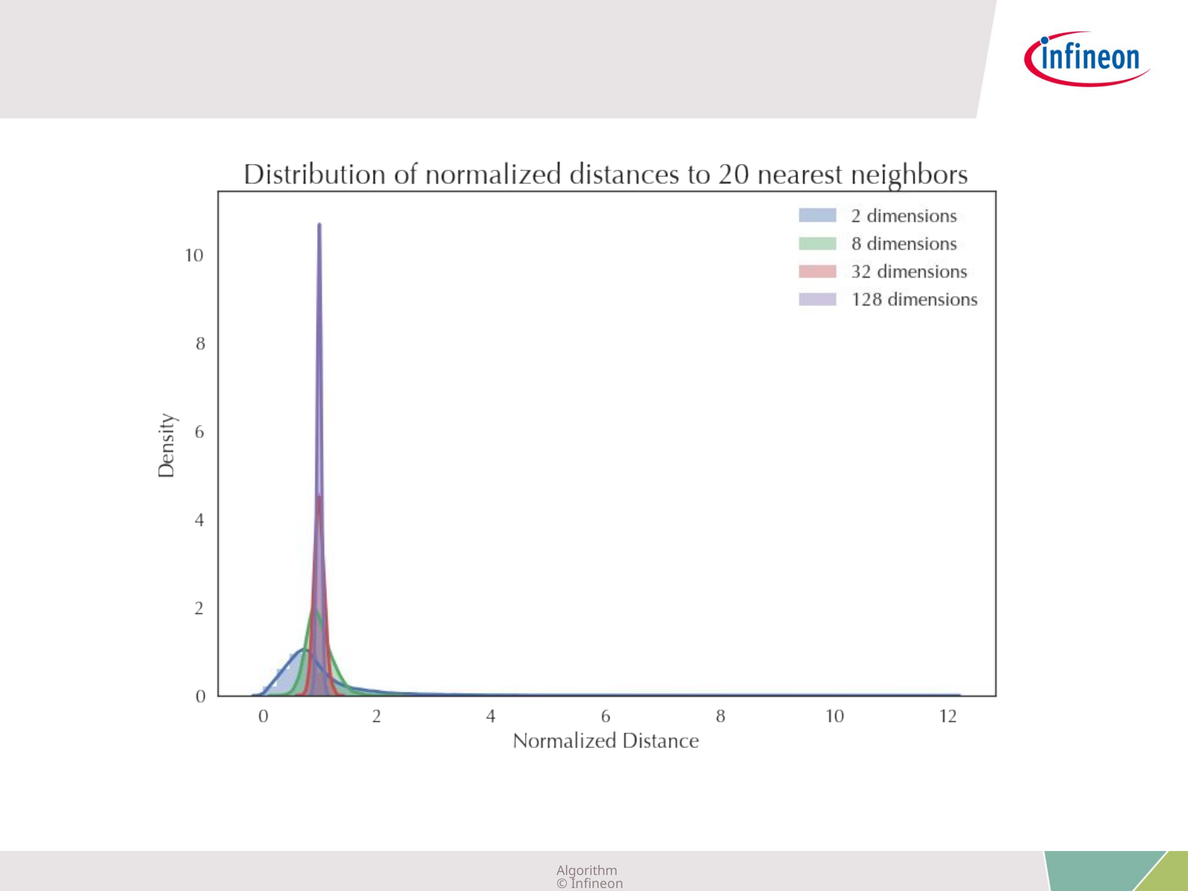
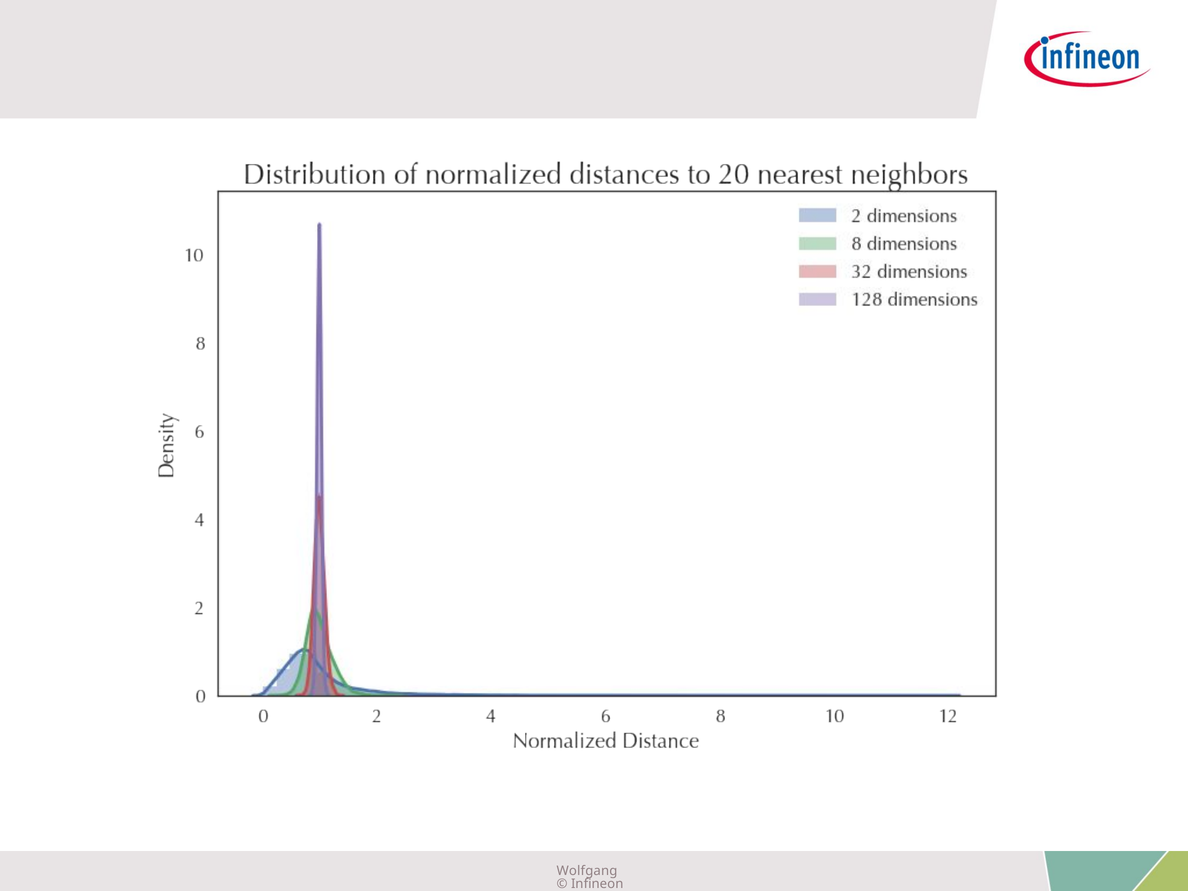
Algorithm: Algorithm -> Wolfgang
